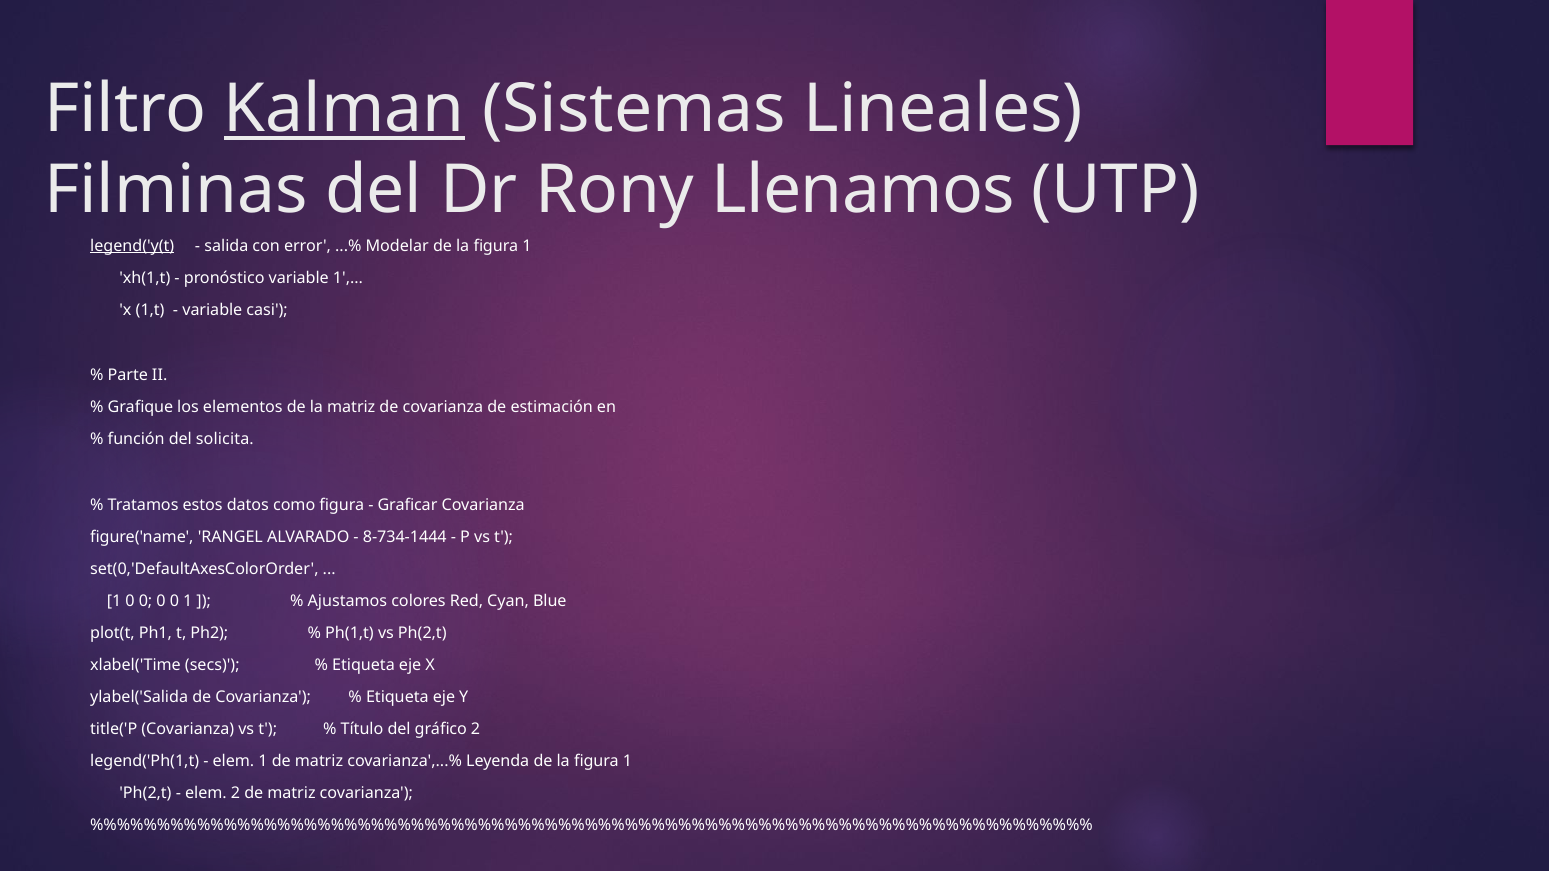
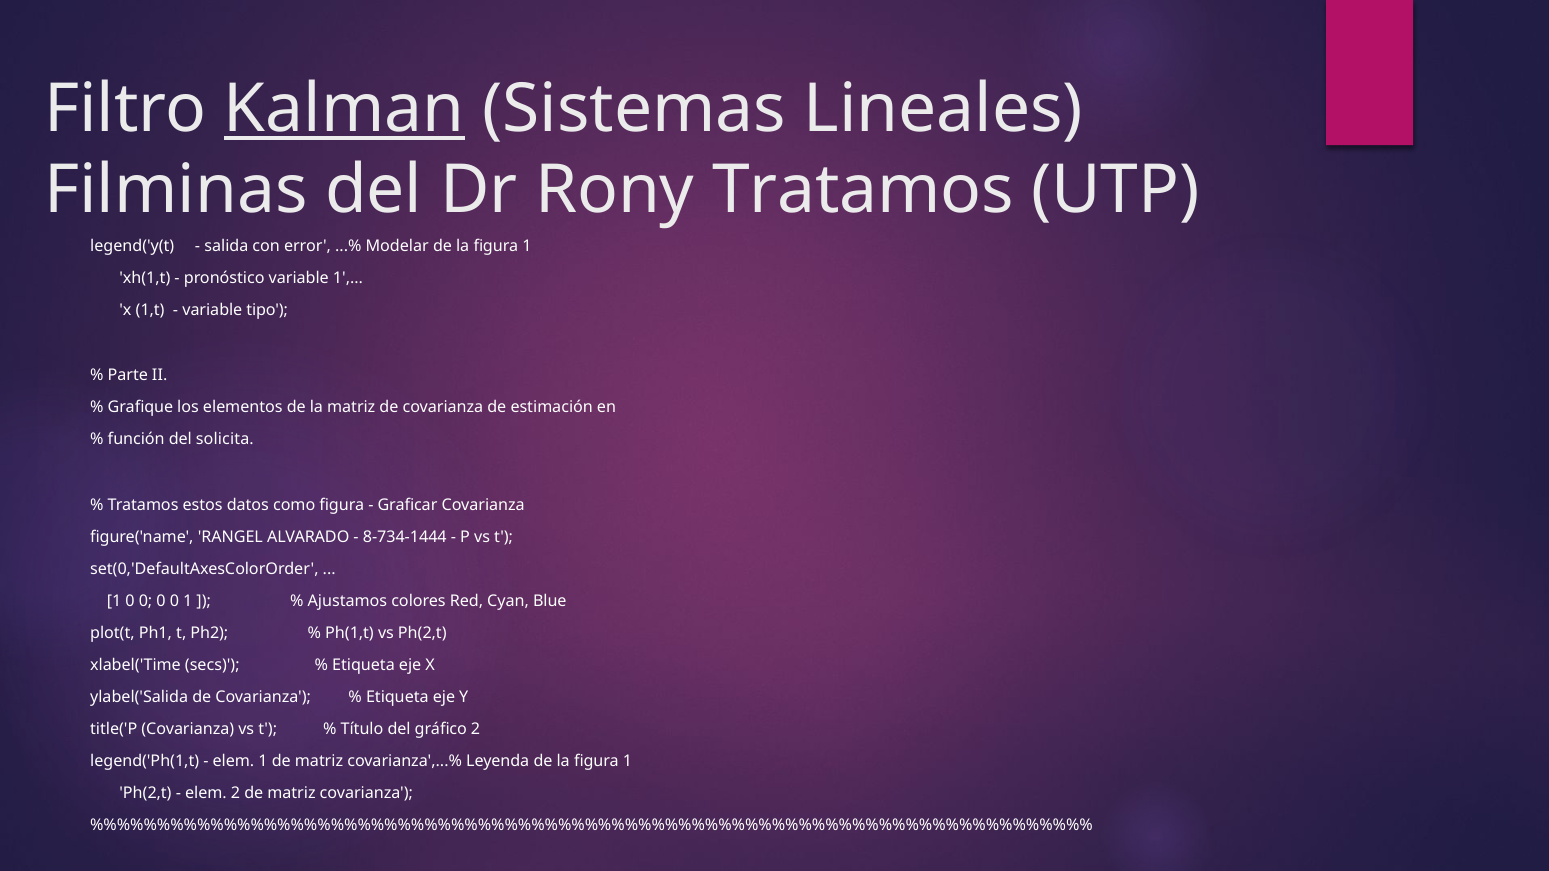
Rony Llenamos: Llenamos -> Tratamos
legend('y(t underline: present -> none
casi: casi -> tipo
